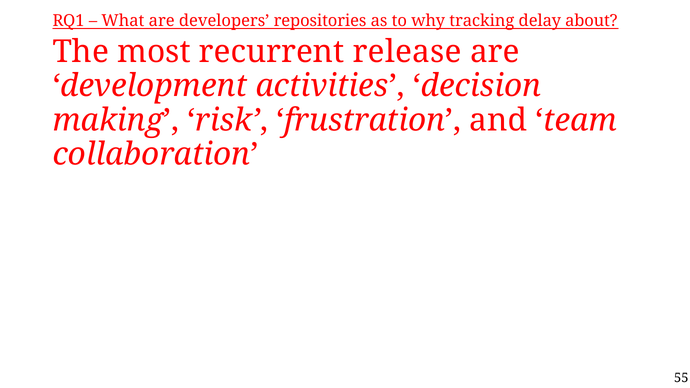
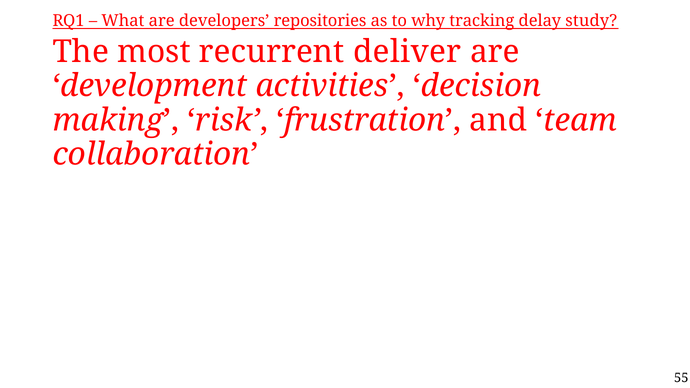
about: about -> study
release: release -> deliver
